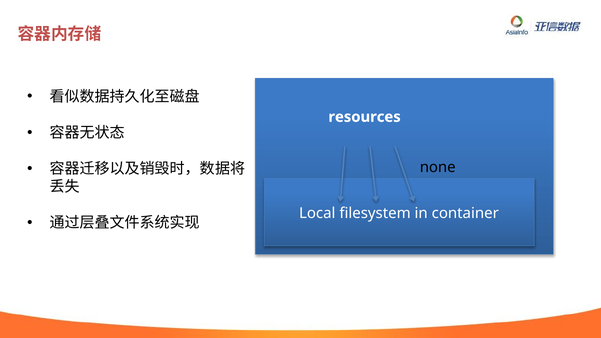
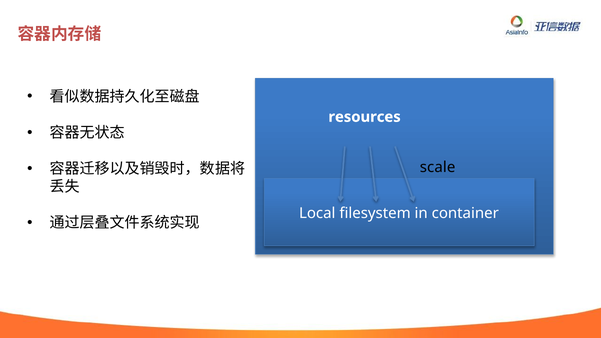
none: none -> scale
